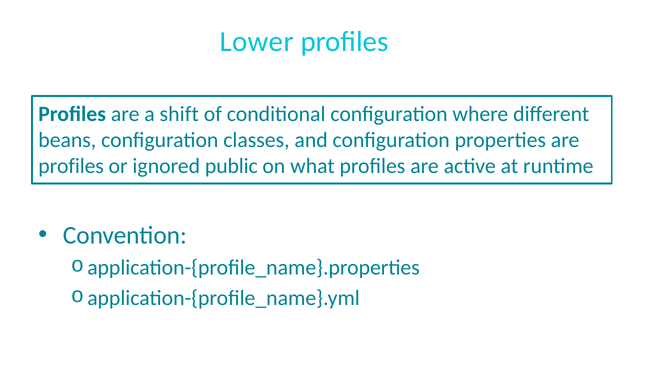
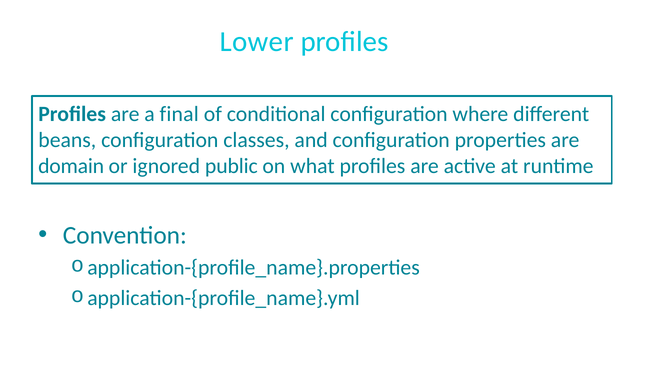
shift: shift -> final
profiles at (71, 166): profiles -> domain
